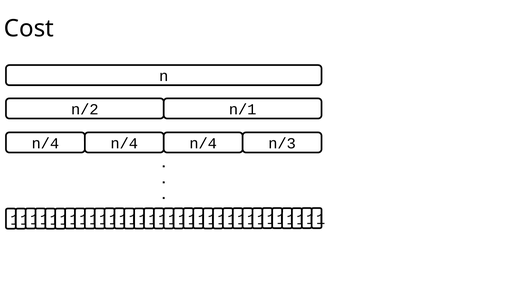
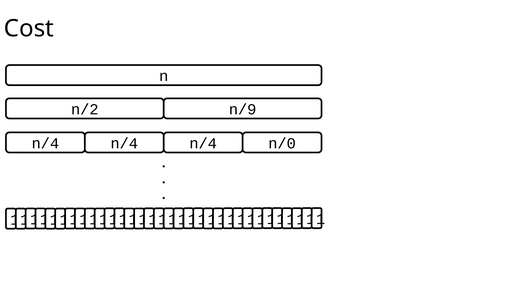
n/1: n/1 -> n/9
n/3: n/3 -> n/0
